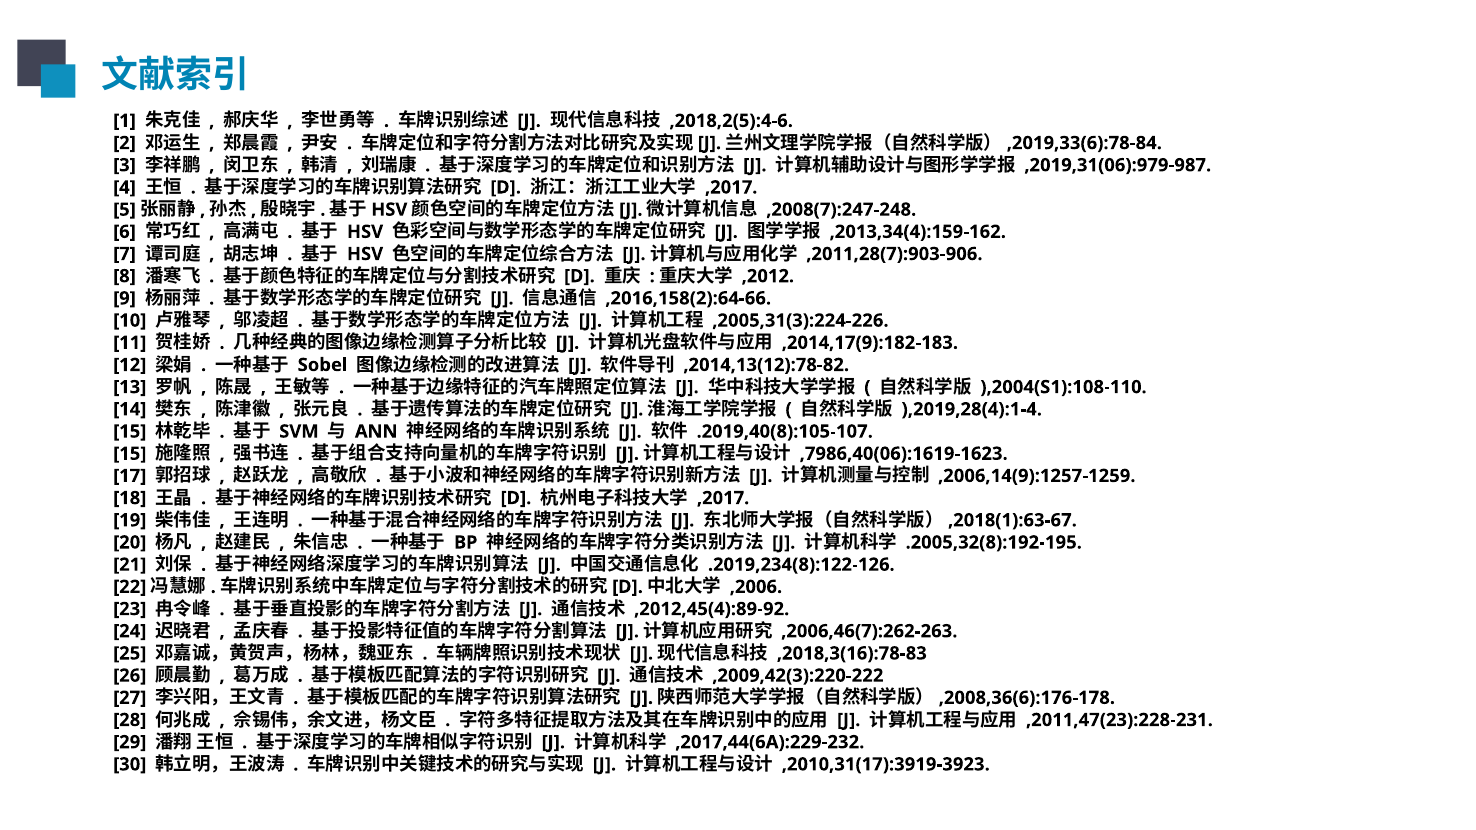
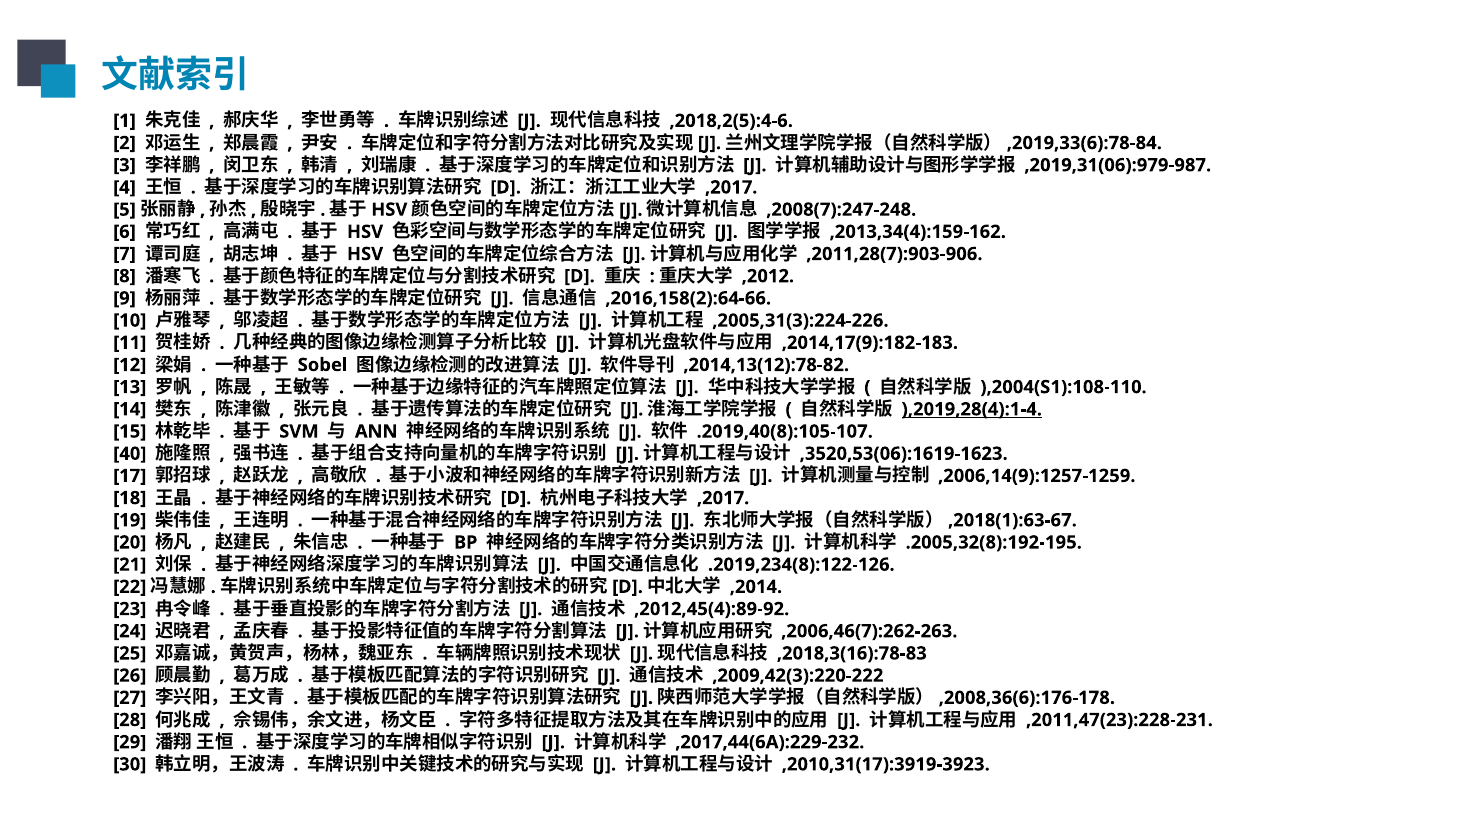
),2019,28(4):1-4 underline: none -> present
15 at (130, 454): 15 -> 40
,7986,40(06):1619-1623: ,7986,40(06):1619-1623 -> ,3520,53(06):1619-1623
,2006: ,2006 -> ,2014
